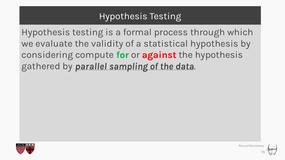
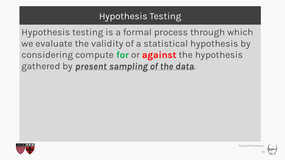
parallel: parallel -> present
